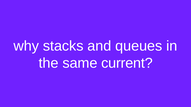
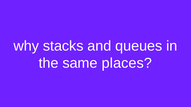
current: current -> places
